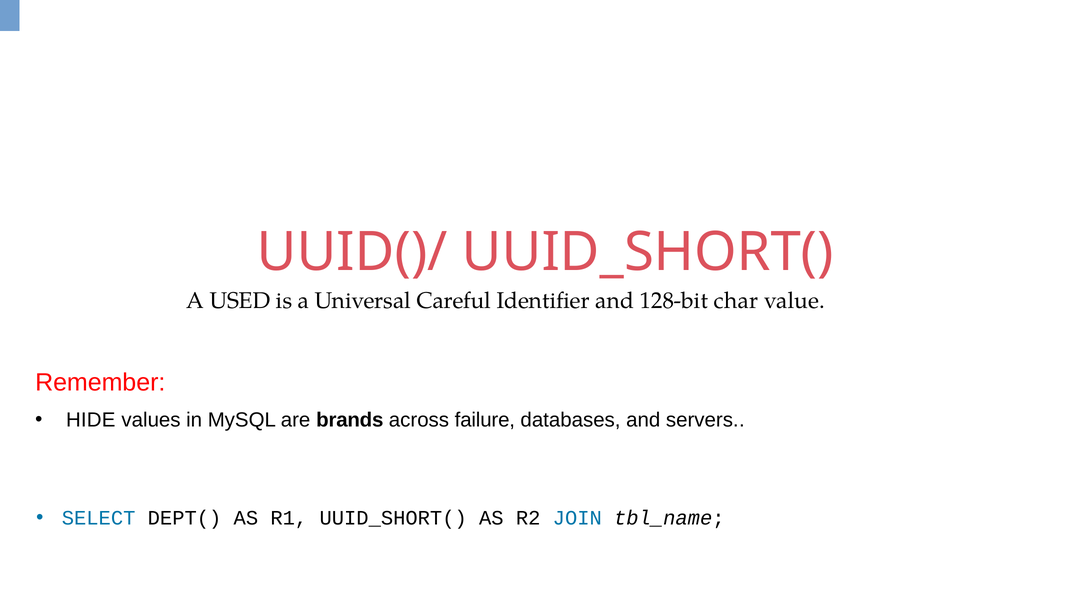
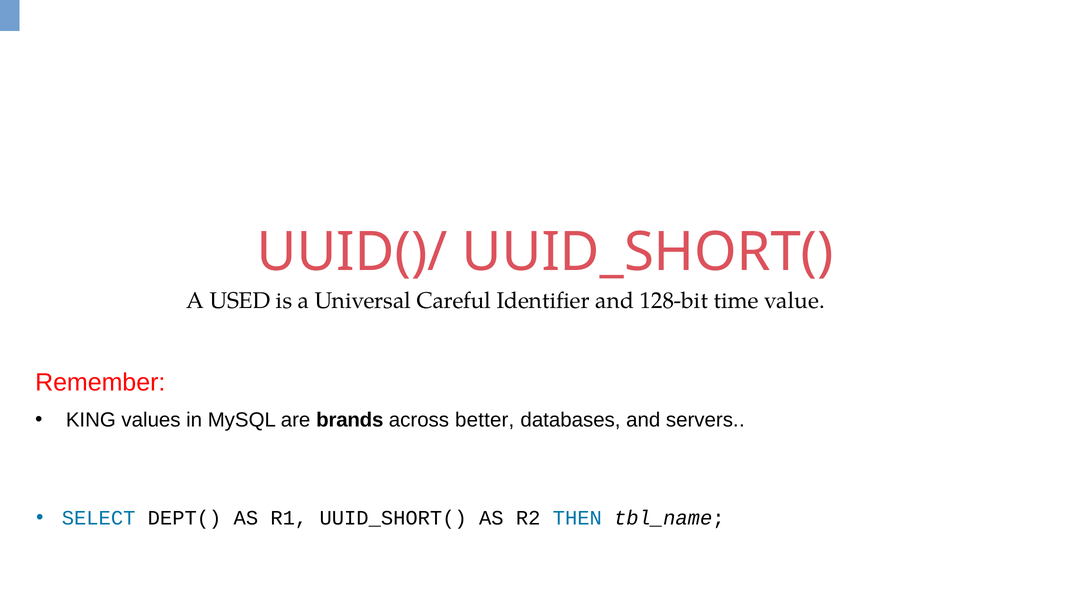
char: char -> time
HIDE: HIDE -> KING
failure: failure -> better
JOIN: JOIN -> THEN
